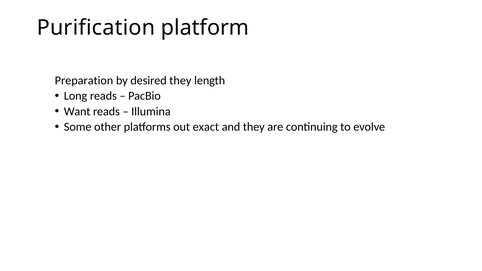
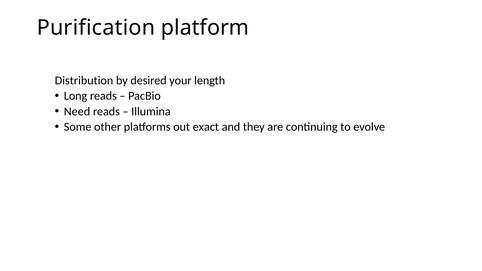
Preparation: Preparation -> Distribution
desired they: they -> your
Want: Want -> Need
